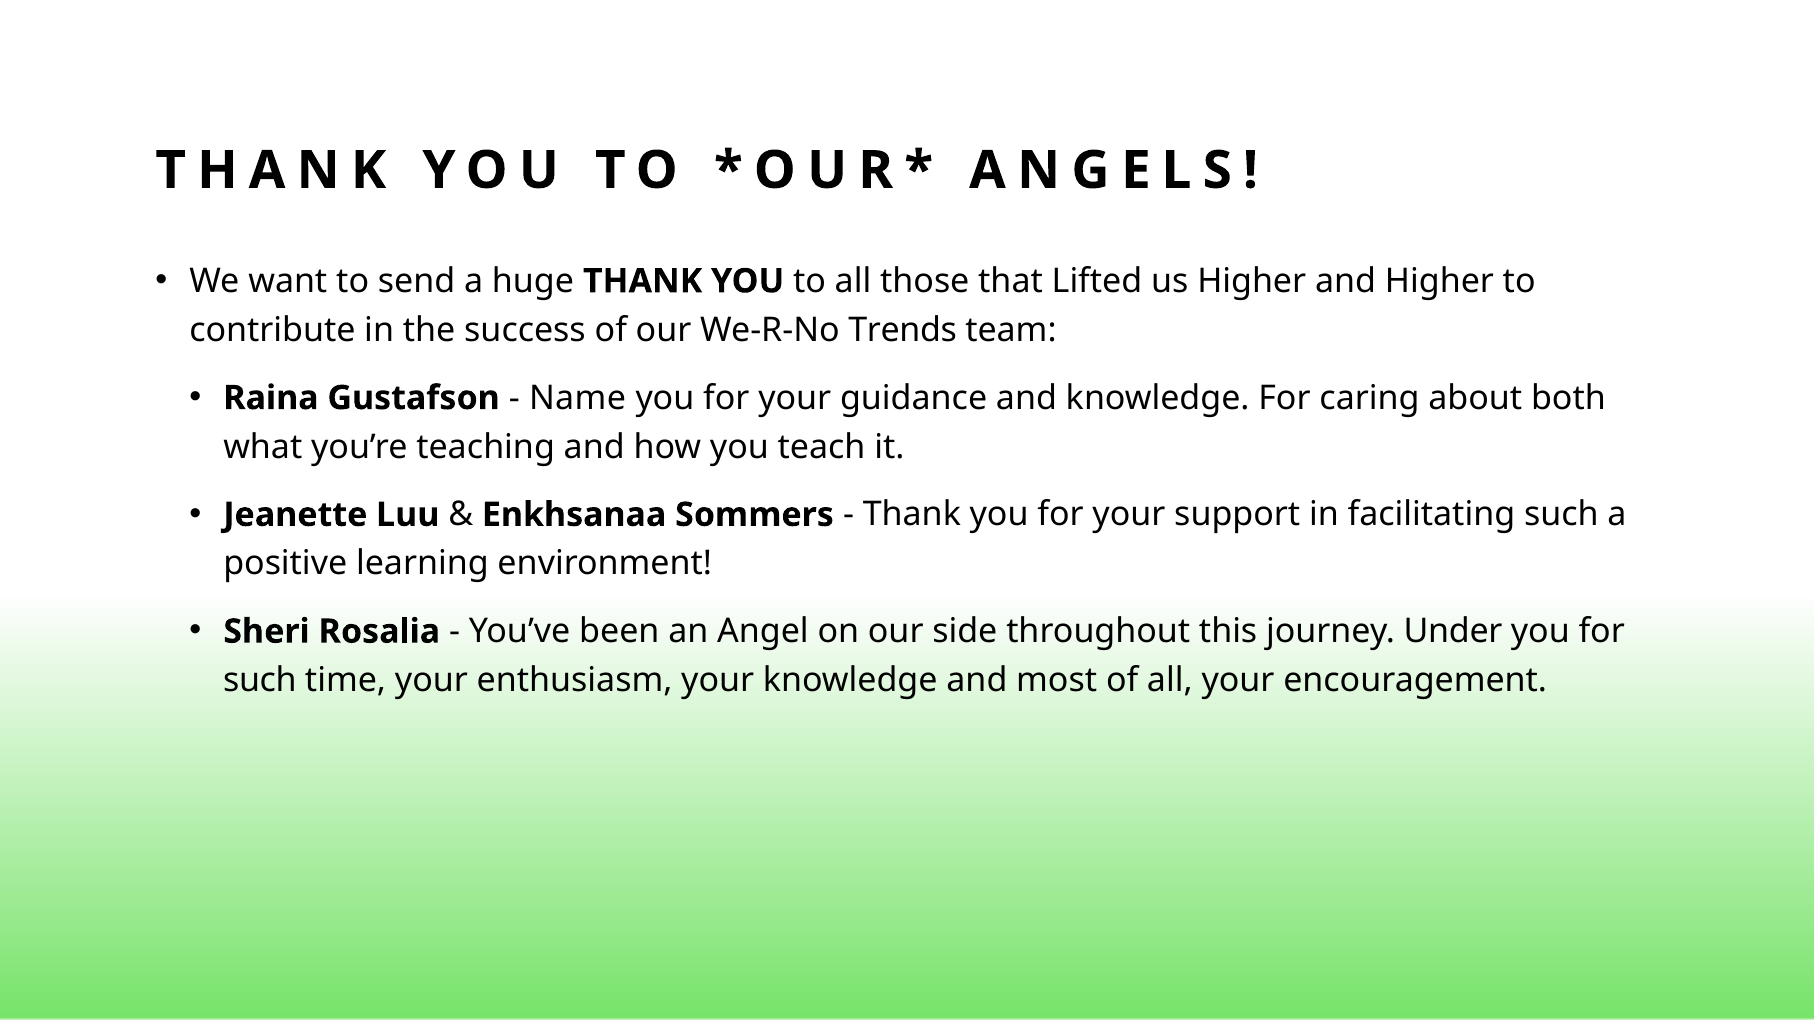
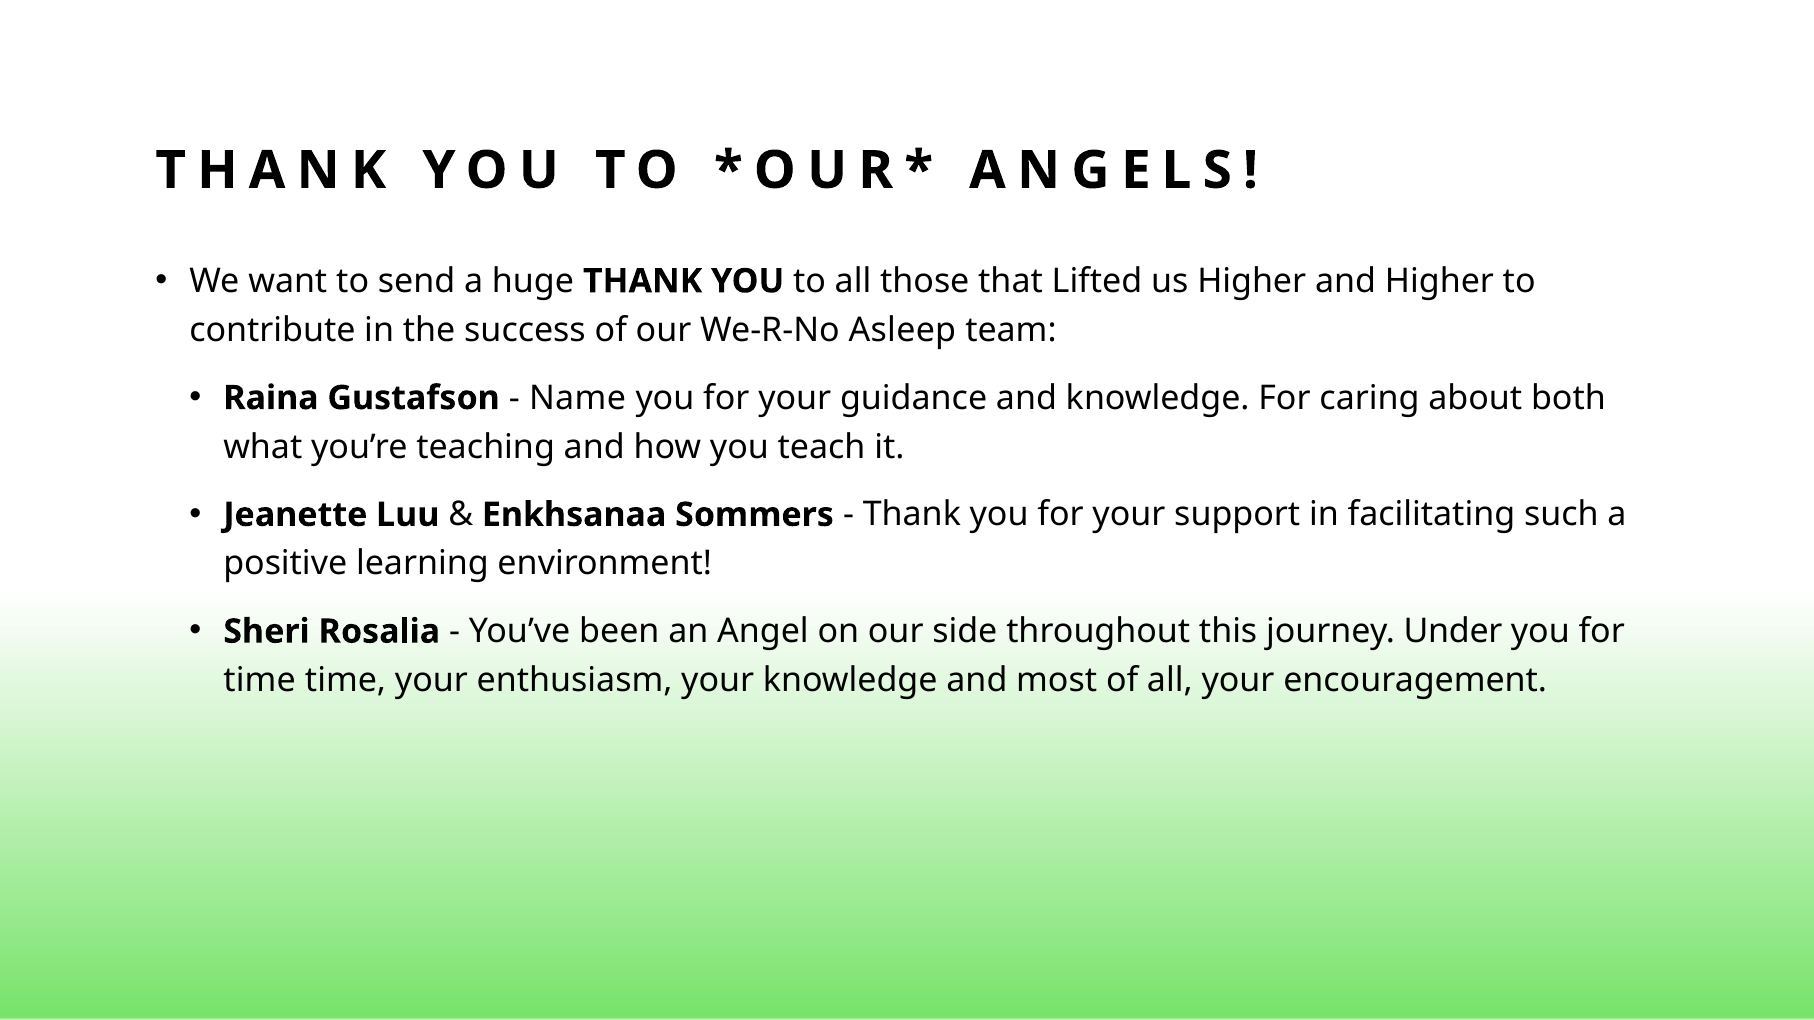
Trends: Trends -> Asleep
such at (260, 681): such -> time
